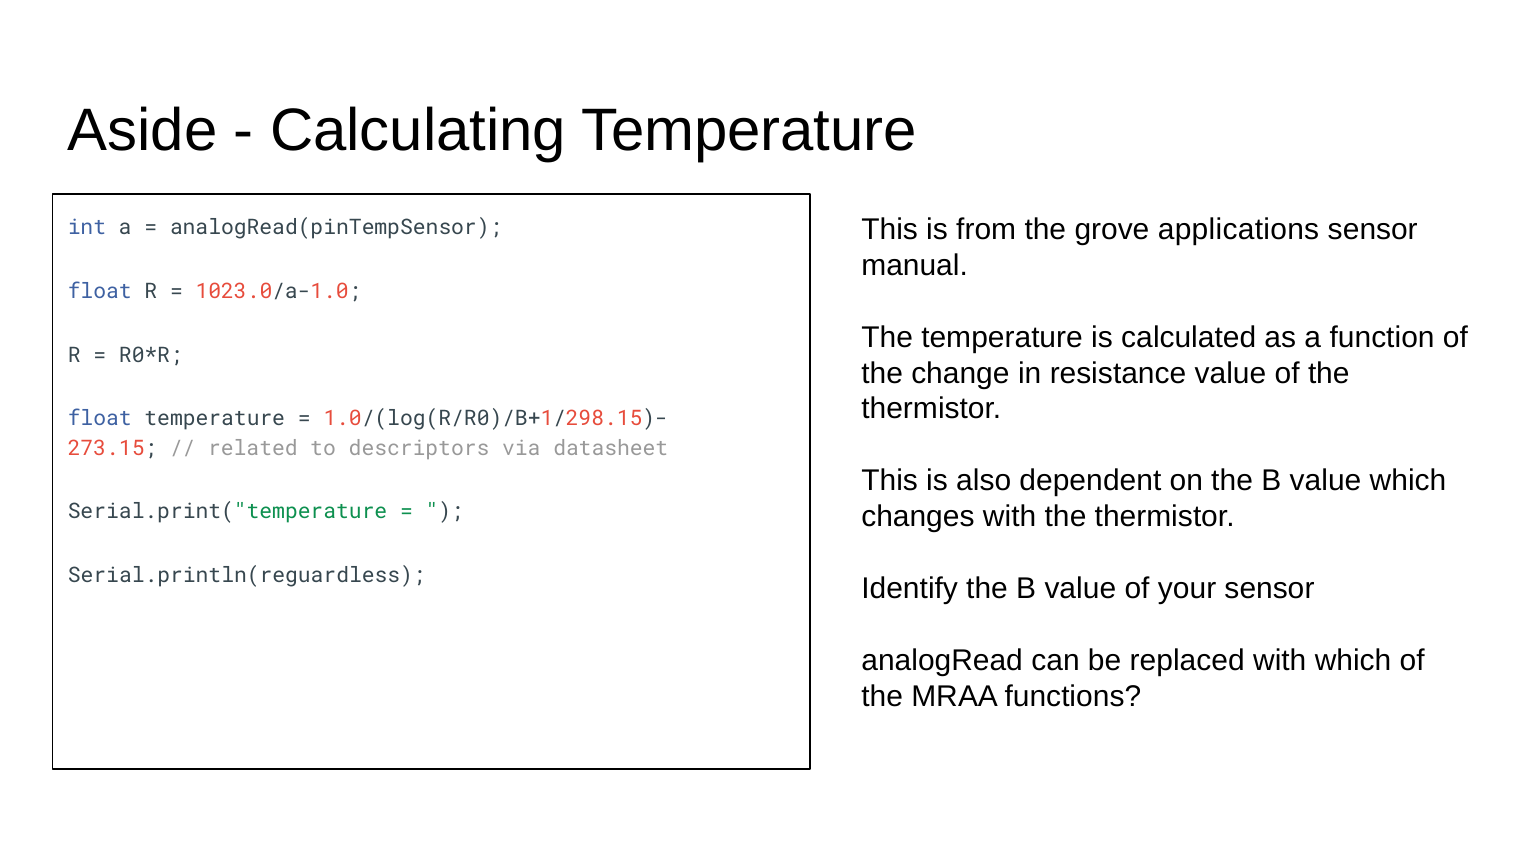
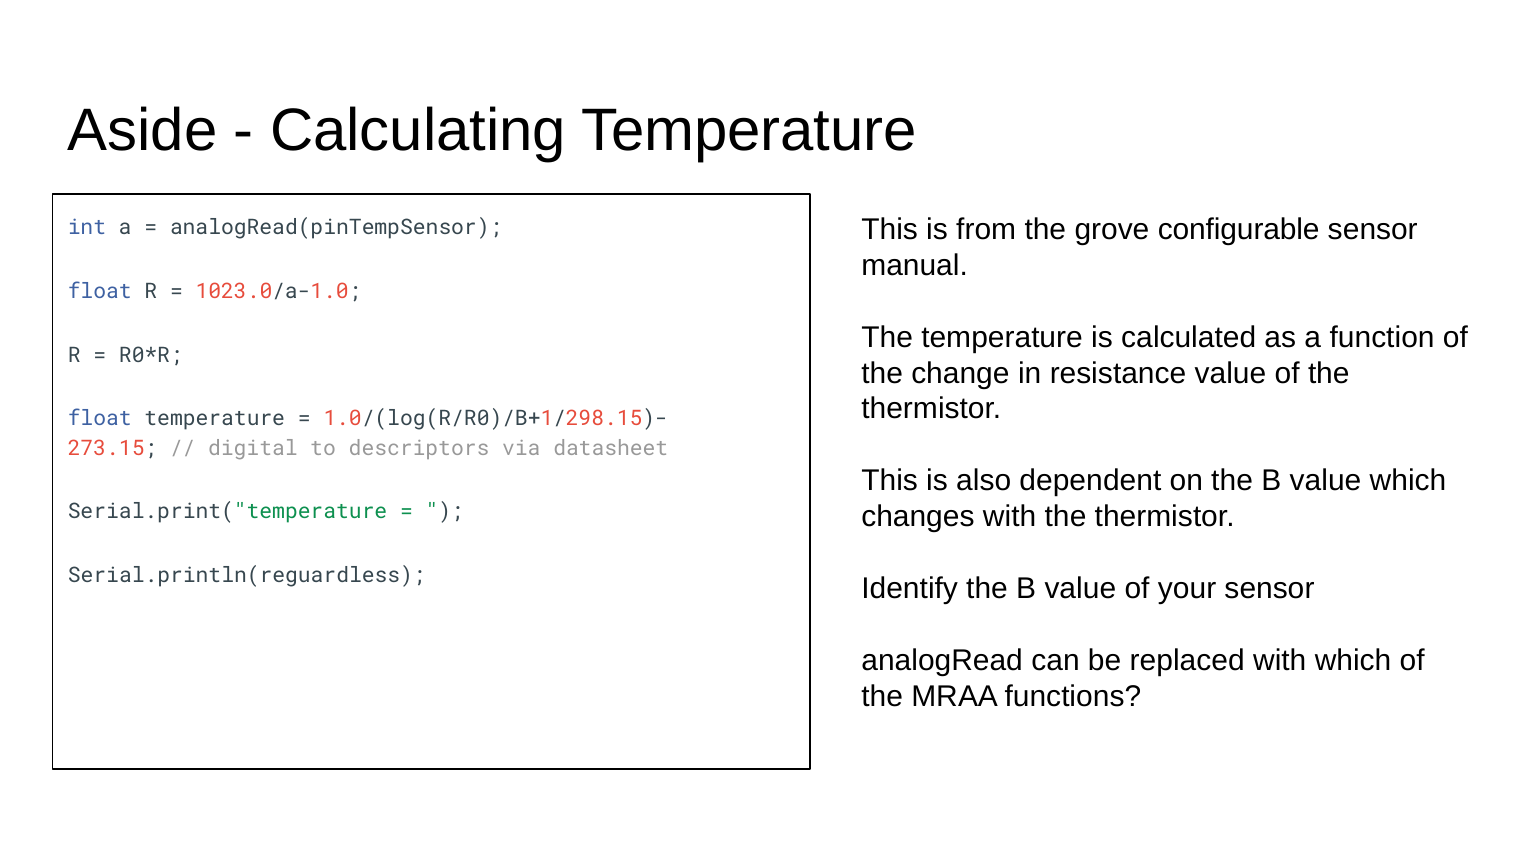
applications: applications -> configurable
related: related -> digital
